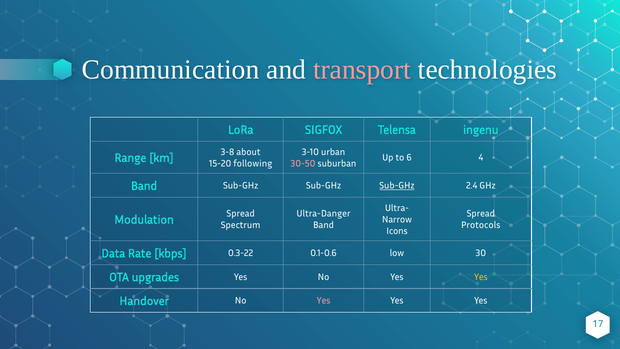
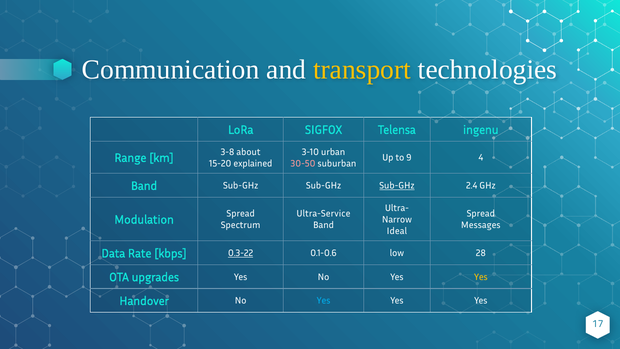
transport colour: pink -> yellow
6: 6 -> 9
following: following -> explained
Ultra-Danger: Ultra-Danger -> Ultra-Service
Protocols: Protocols -> Messages
Icons: Icons -> Ideal
0.3-22 underline: none -> present
30: 30 -> 28
Yes at (324, 301) colour: pink -> light blue
